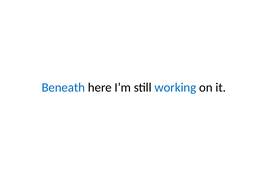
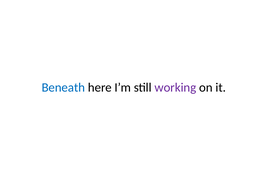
working colour: blue -> purple
